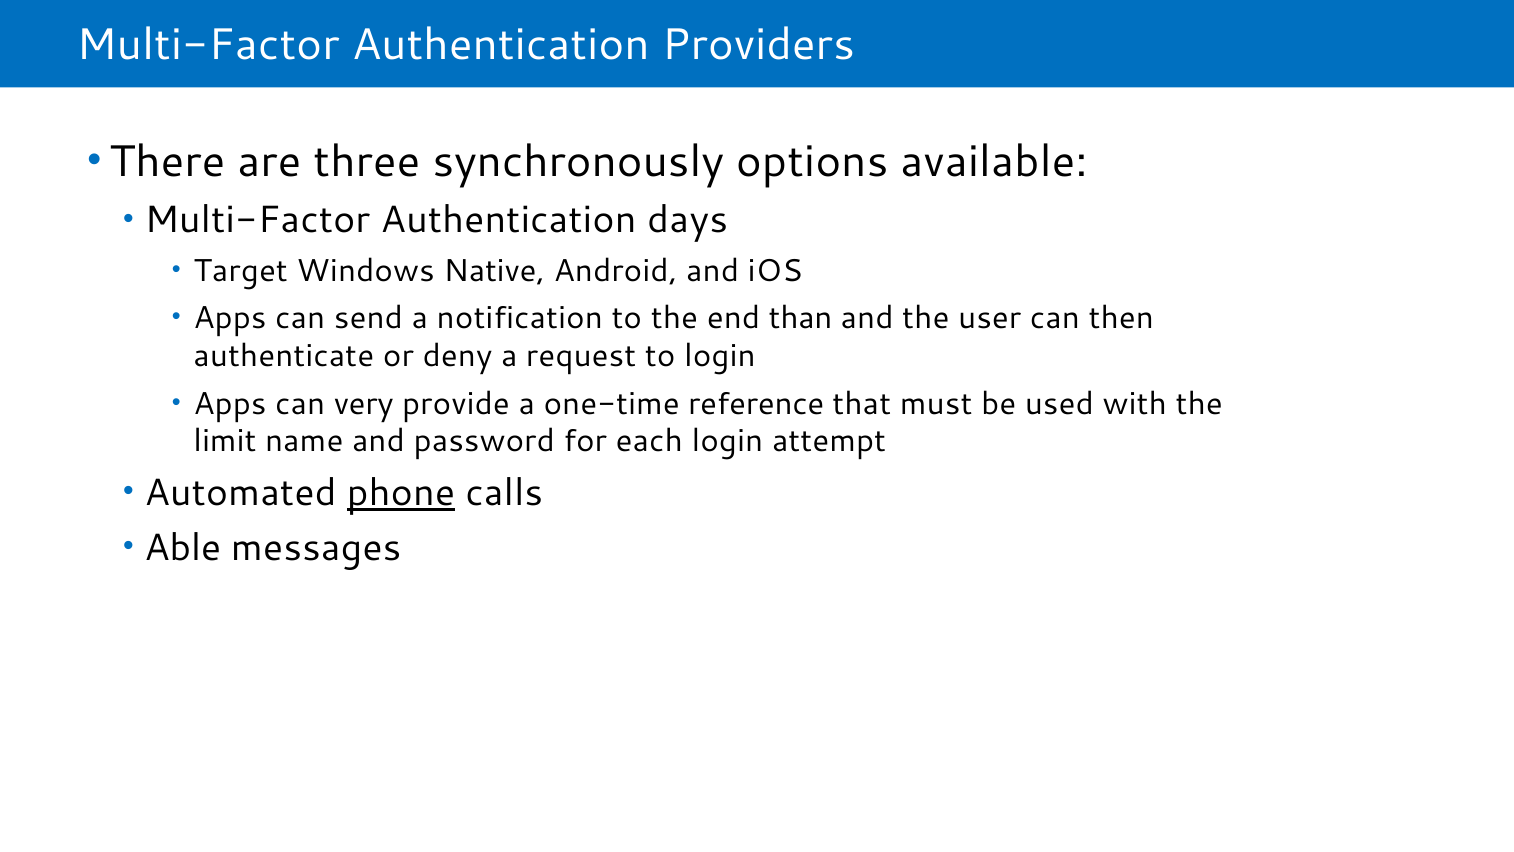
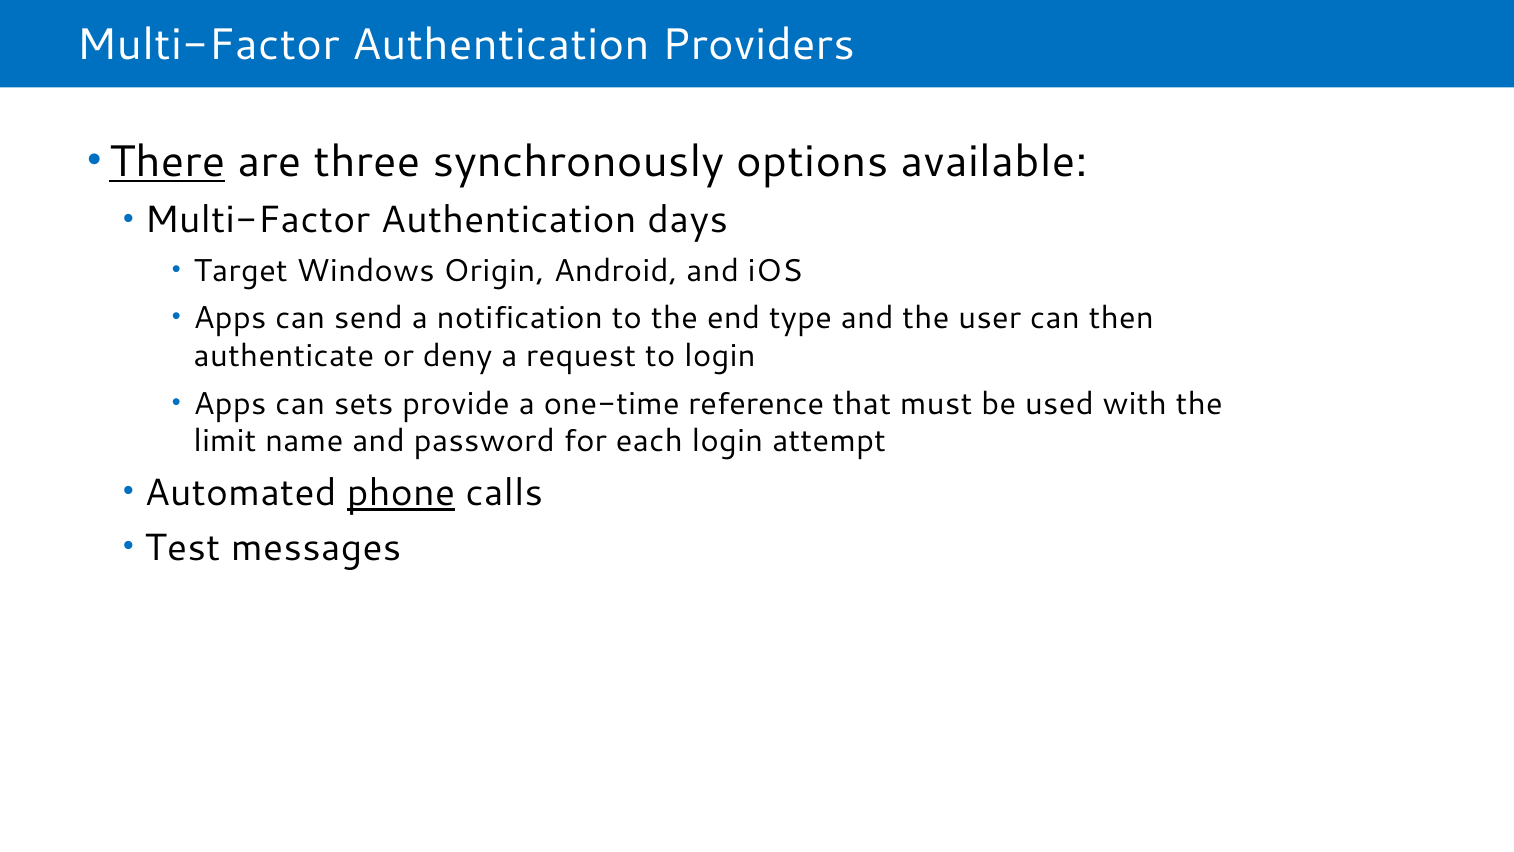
There underline: none -> present
Native: Native -> Origin
than: than -> type
very: very -> sets
Able: Able -> Test
